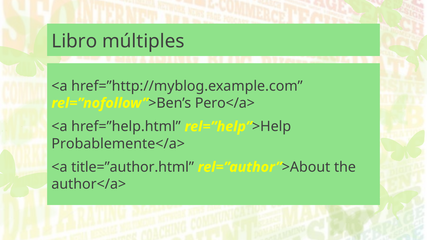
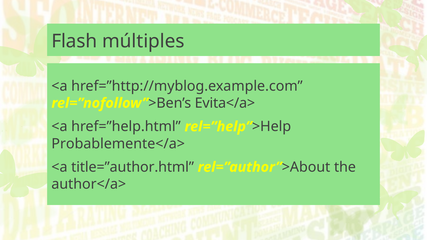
Libro: Libro -> Flash
Pero</a>: Pero</a> -> Evita</a>
